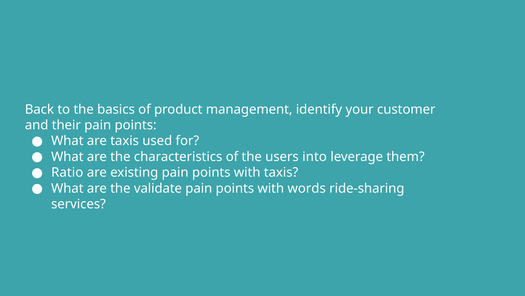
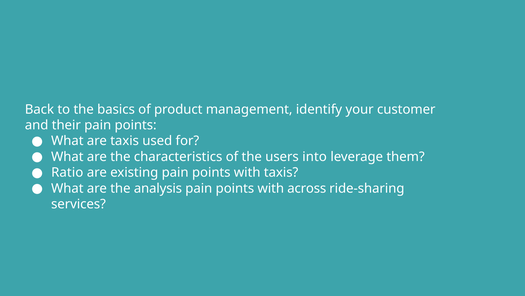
validate: validate -> analysis
words: words -> across
